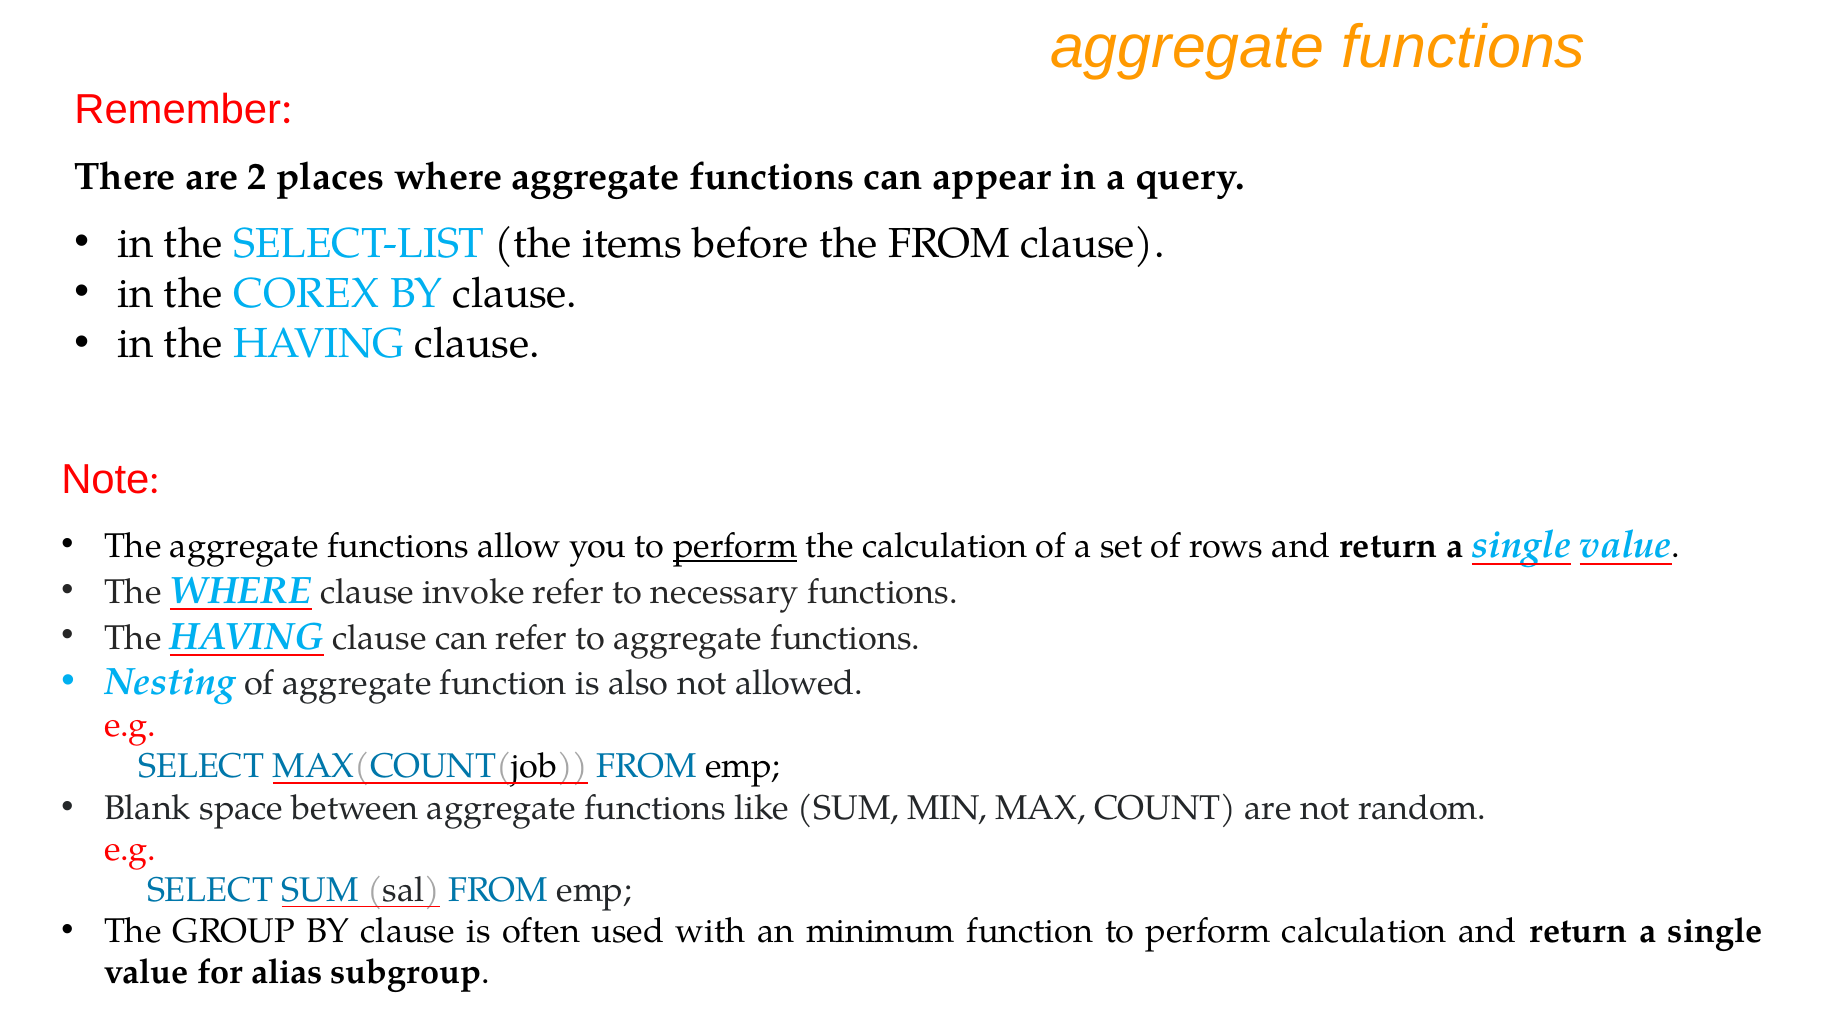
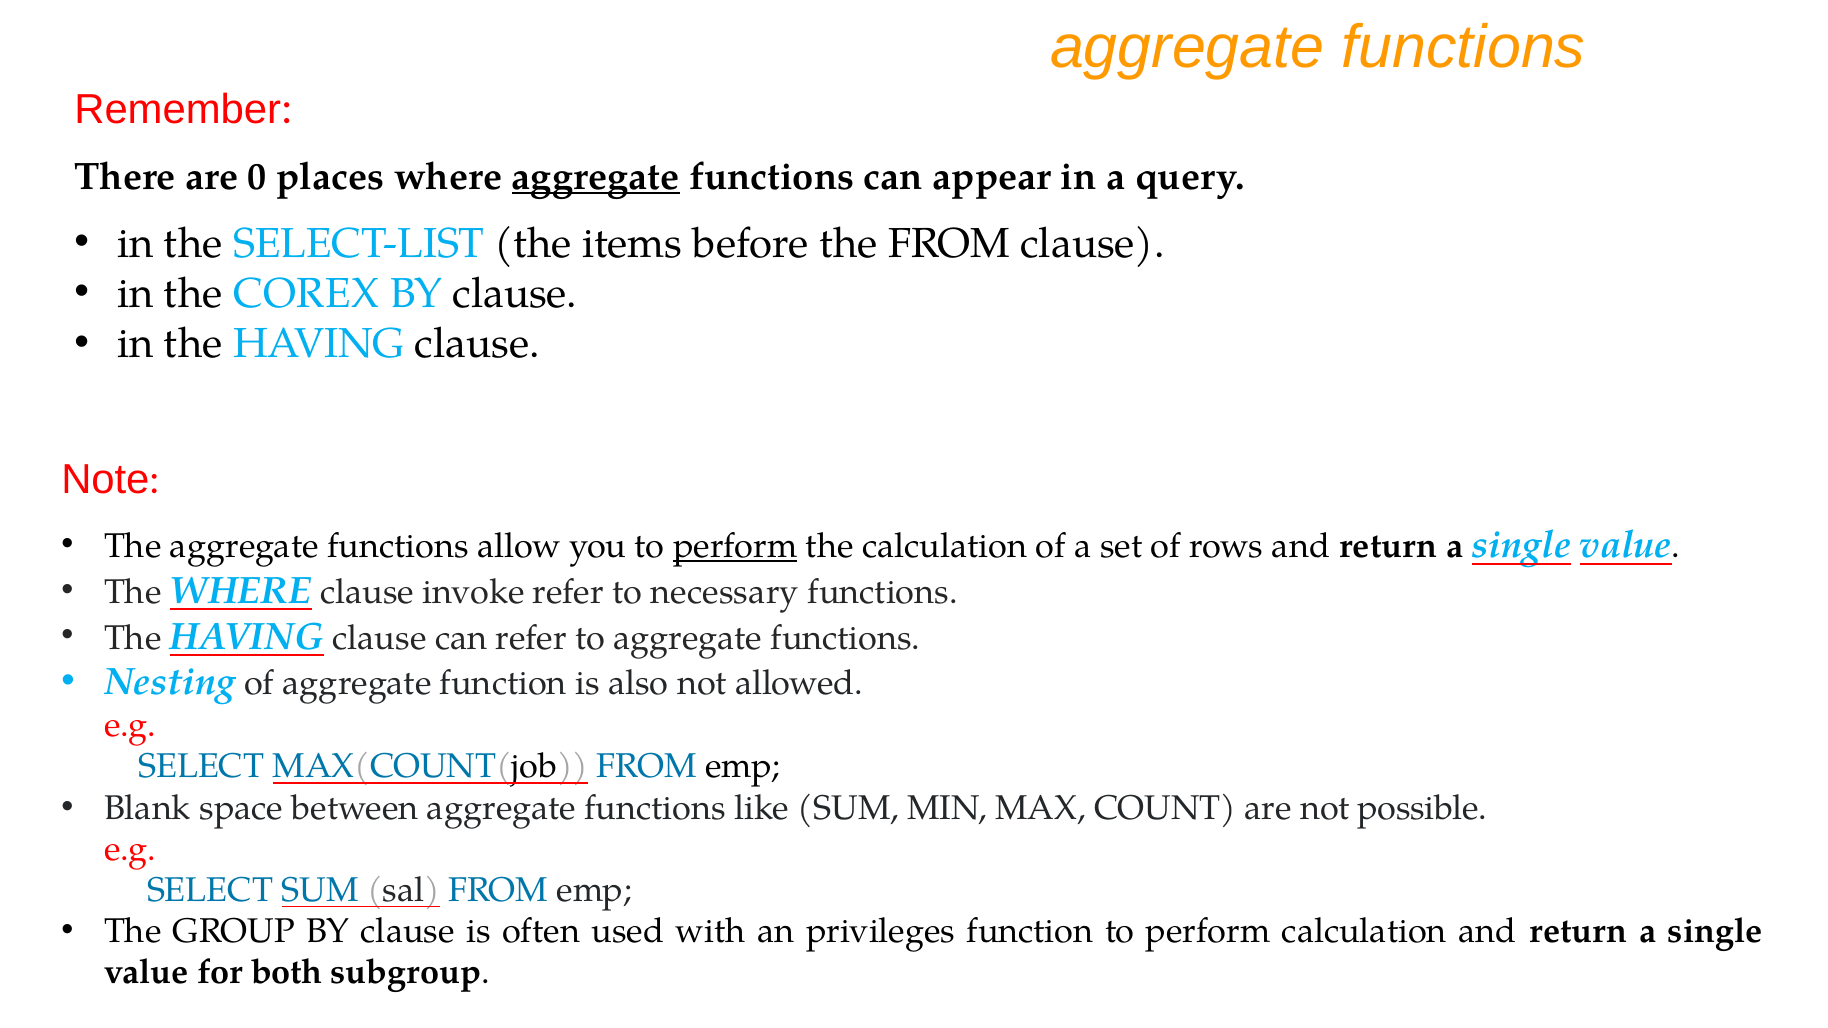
2: 2 -> 0
aggregate at (596, 177) underline: none -> present
random: random -> possible
minimum: minimum -> privileges
alias: alias -> both
